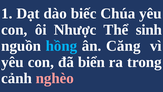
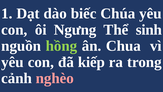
Nhược: Nhược -> Ngưng
hồng colour: light blue -> light green
Căng: Căng -> Chua
biển: biển -> kiếp
